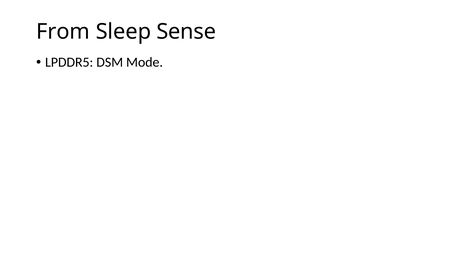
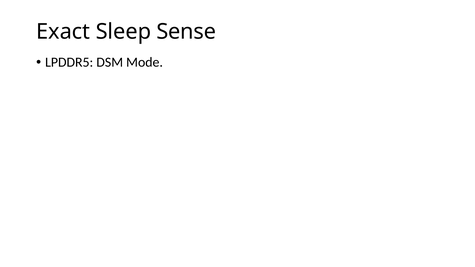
From: From -> Exact
